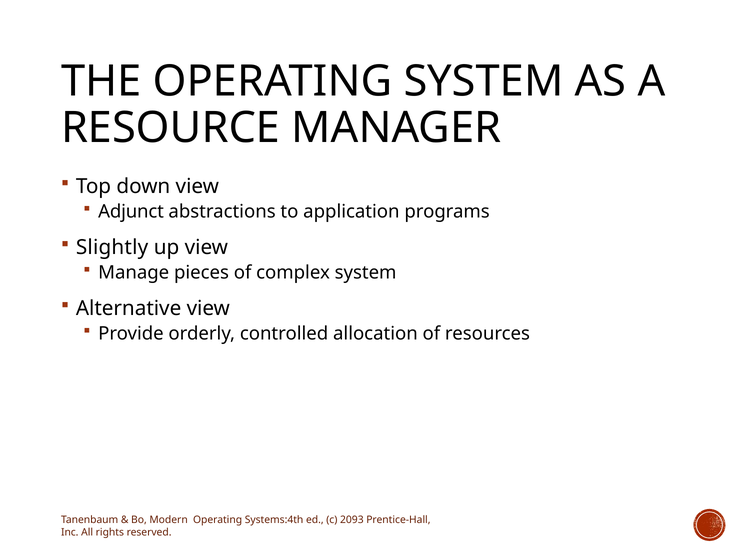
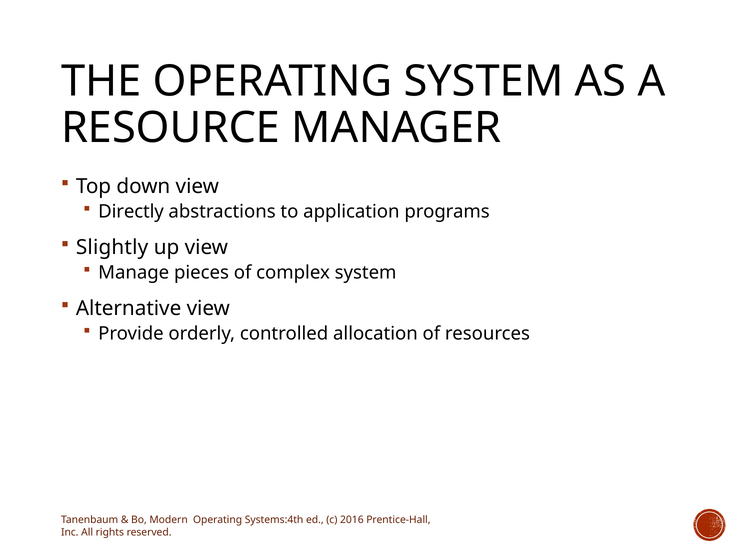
Adjunct: Adjunct -> Directly
2093: 2093 -> 2016
